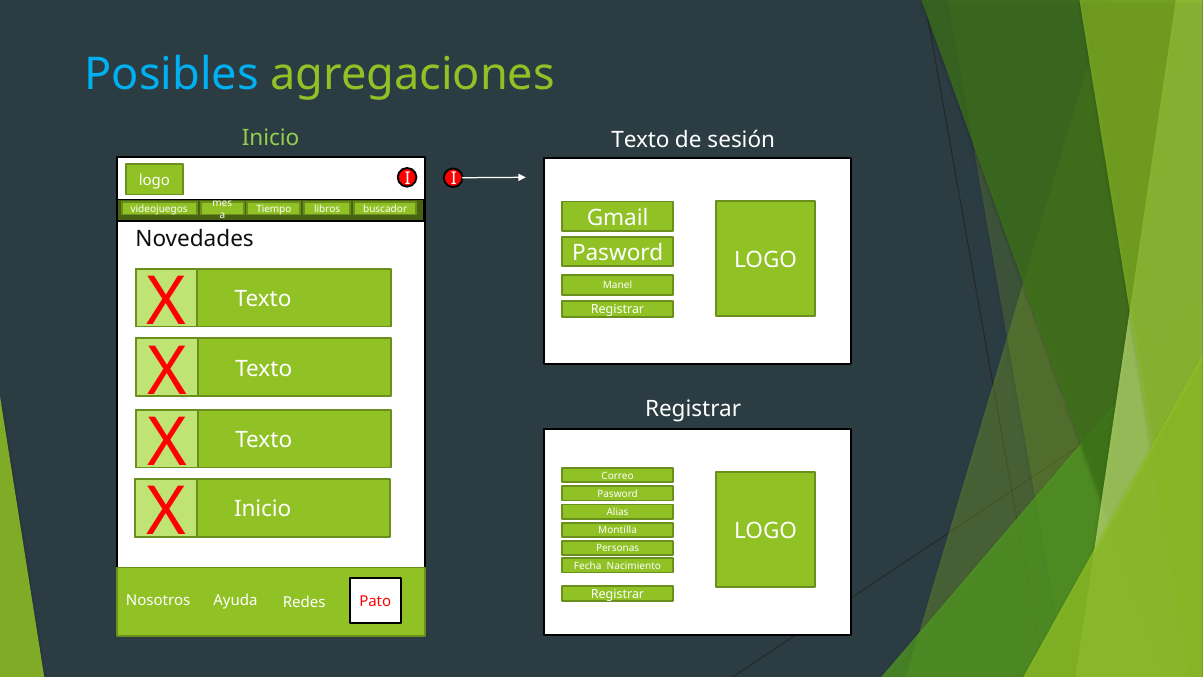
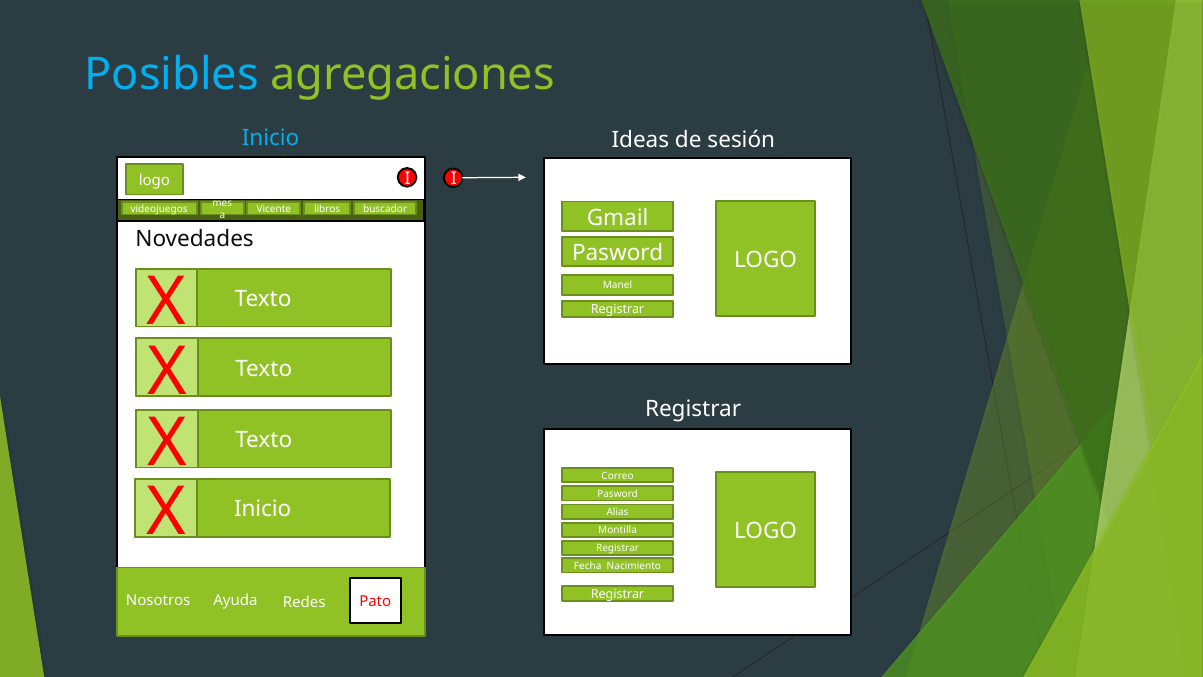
Inicio at (271, 138) colour: light green -> light blue
Texto at (640, 140): Texto -> Ideas
Tiempo: Tiempo -> Vicente
Personas at (618, 548): Personas -> Registrar
